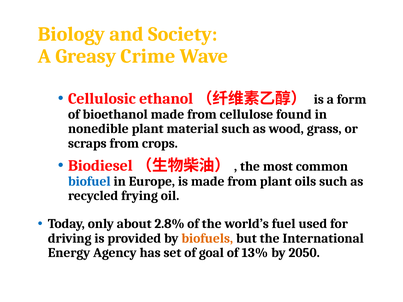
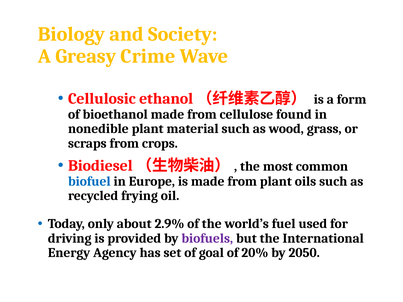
2.8%: 2.8% -> 2.9%
biofuels colour: orange -> purple
13%: 13% -> 20%
